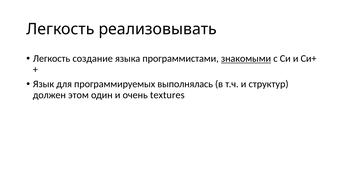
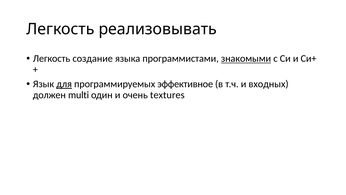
для underline: none -> present
выполнялась: выполнялась -> эффективное
структур: структур -> входных
этом: этом -> multi
